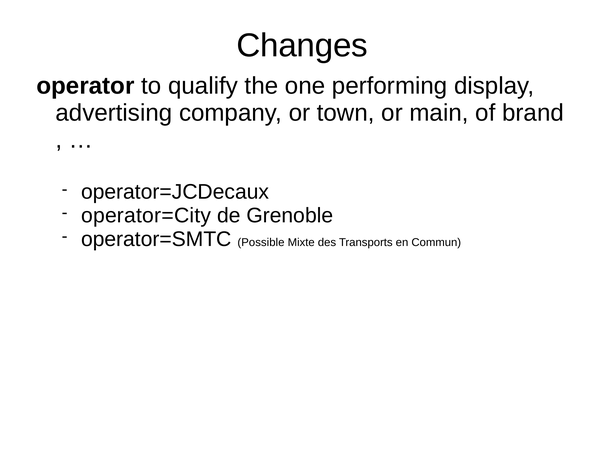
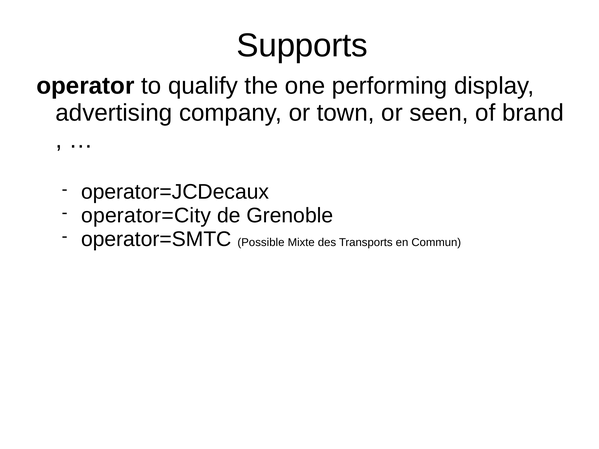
Changes: Changes -> Supports
main: main -> seen
